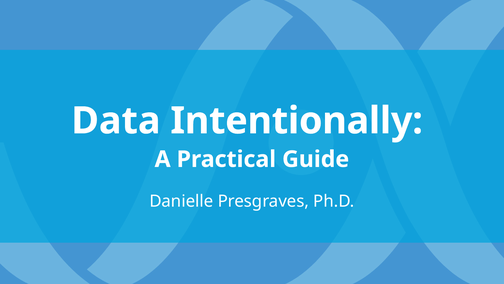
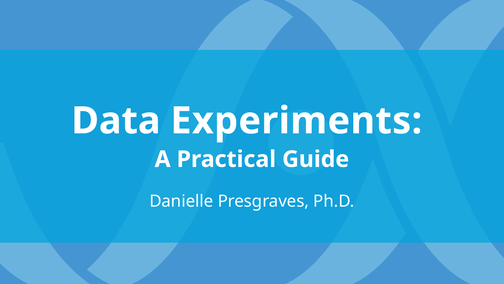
Intentionally: Intentionally -> Experiments
